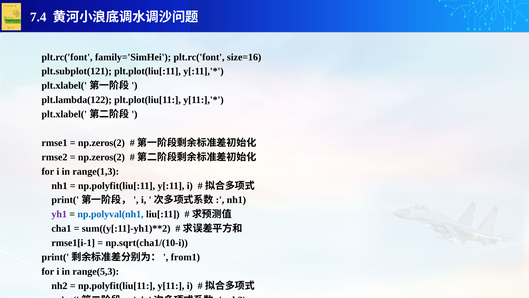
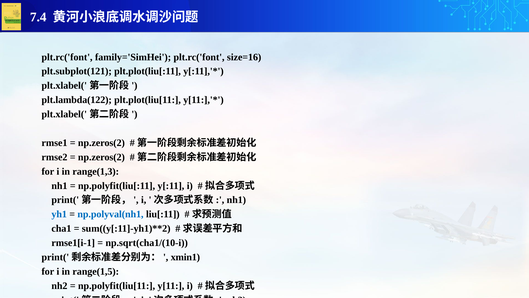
yh1 colour: purple -> blue
from1: from1 -> xmin1
range(5,3: range(5,3 -> range(1,5
